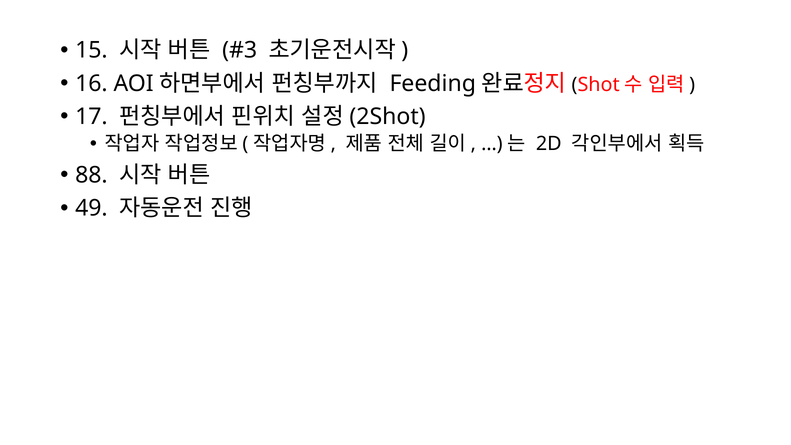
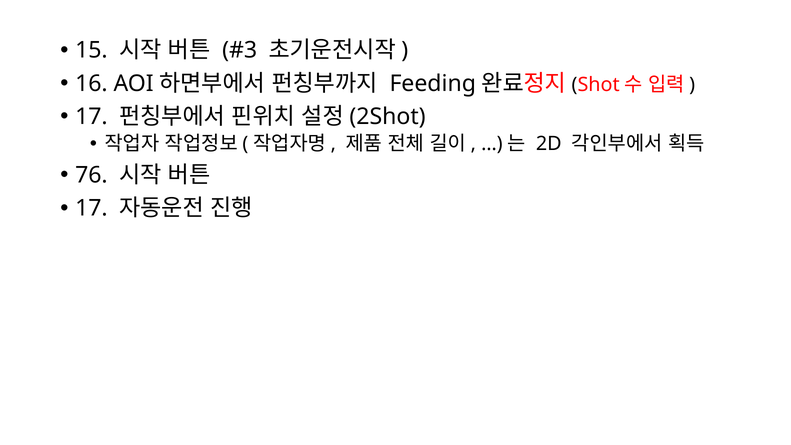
88: 88 -> 76
49 at (91, 208): 49 -> 17
